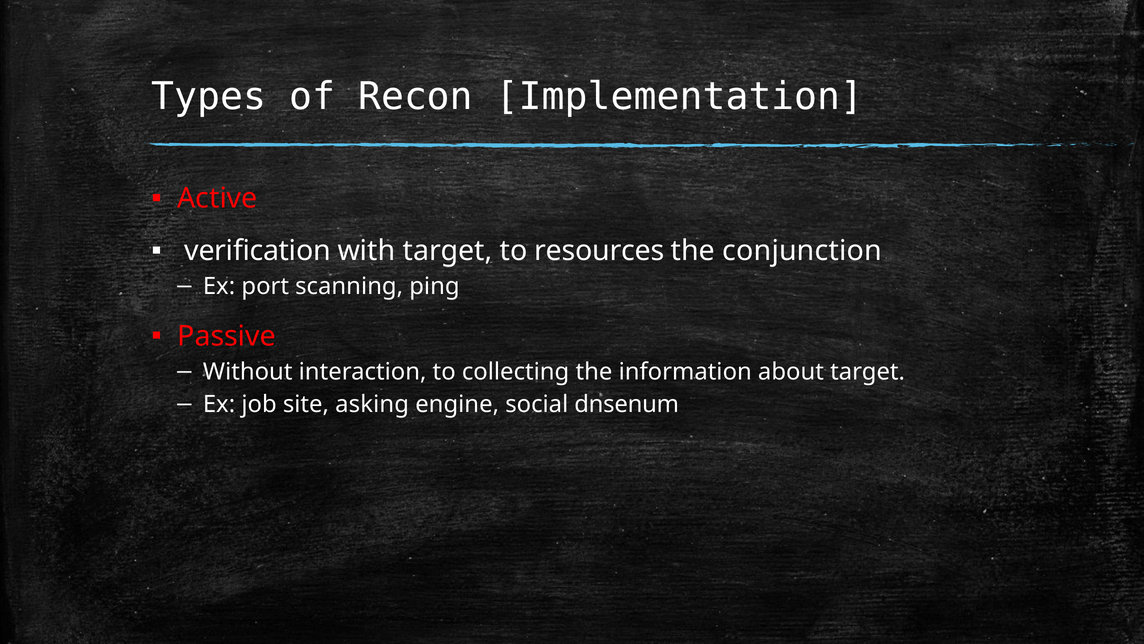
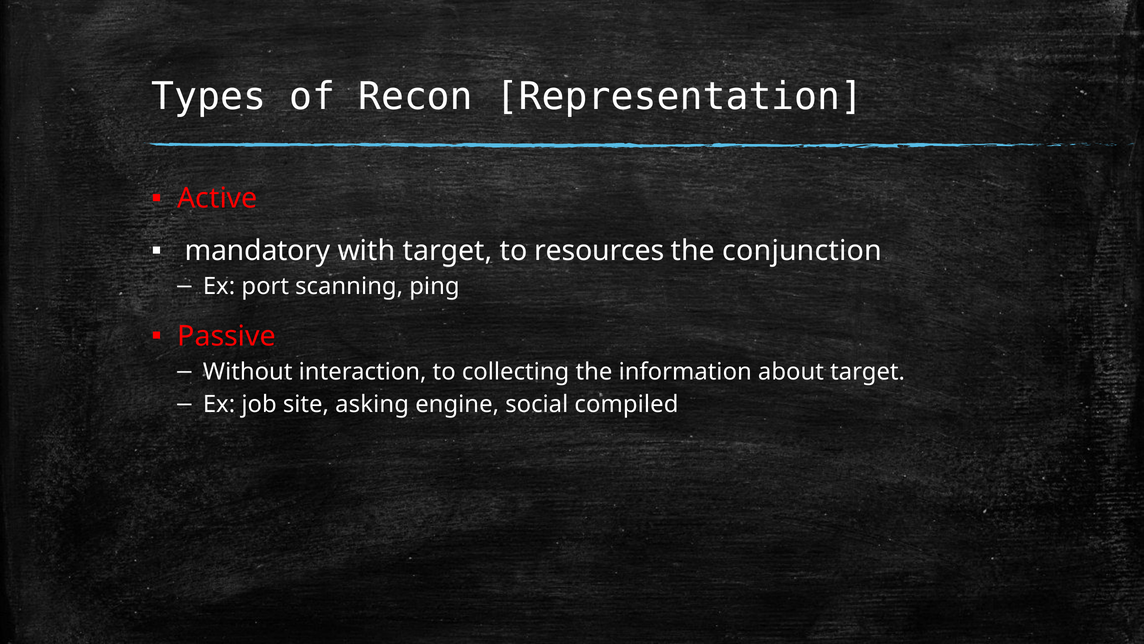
Implementation: Implementation -> Representation
verification: verification -> mandatory
dnsenum: dnsenum -> compiled
